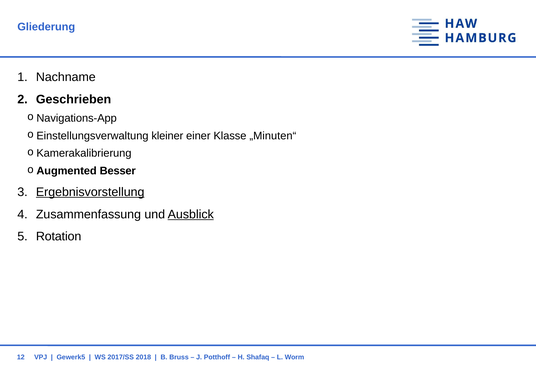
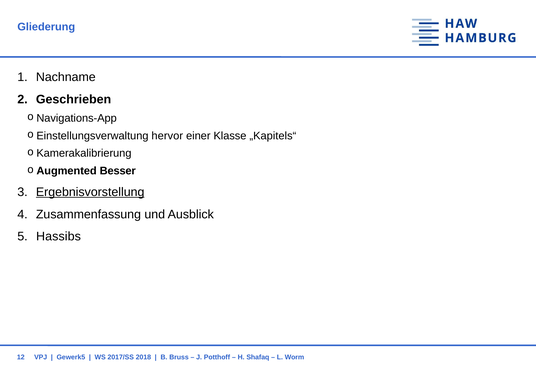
kleiner: kleiner -> hervor
„Minuten“: „Minuten“ -> „Kapitels“
Ausblick underline: present -> none
Rotation: Rotation -> Hassibs
